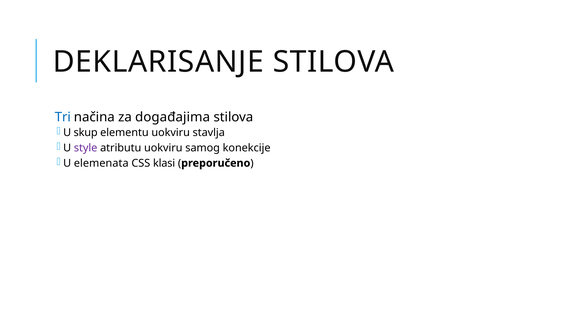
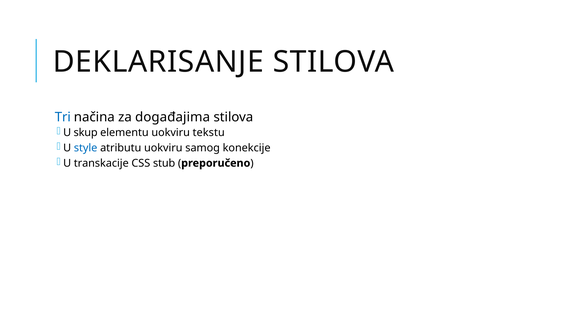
stavlja: stavlja -> tekstu
style colour: purple -> blue
elemenata: elemenata -> transkacije
klasi: klasi -> stub
